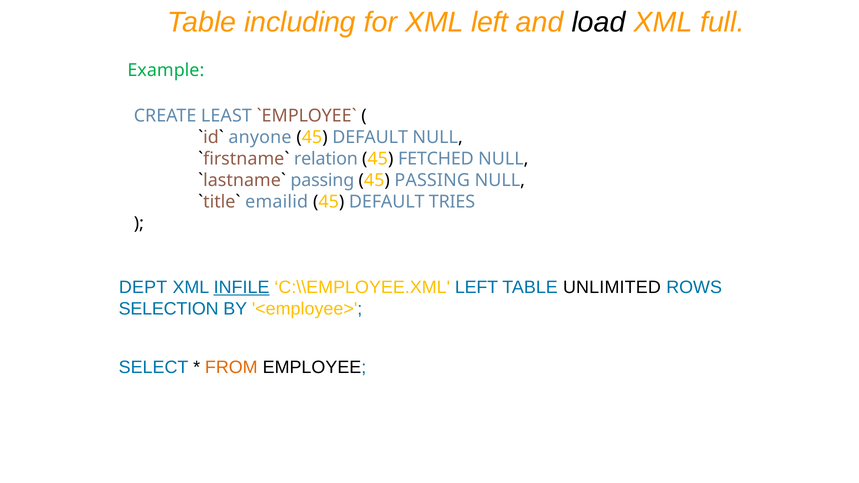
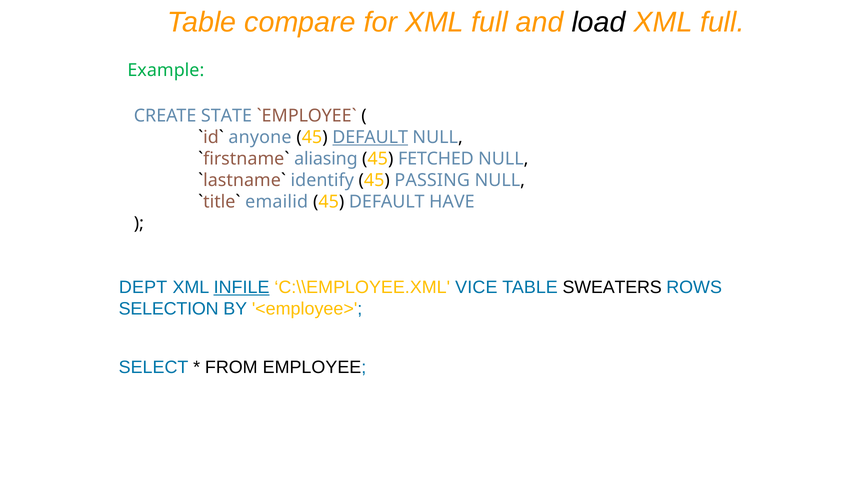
including: including -> compare
for XML left: left -> full
LEAST: LEAST -> STATE
DEFAULT at (370, 137) underline: none -> present
relation: relation -> aliasing
passing at (322, 180): passing -> identify
TRIES: TRIES -> HAVE
C:\\EMPLOYEE.XML LEFT: LEFT -> VICE
UNLIMITED: UNLIMITED -> SWEATERS
FROM colour: orange -> black
